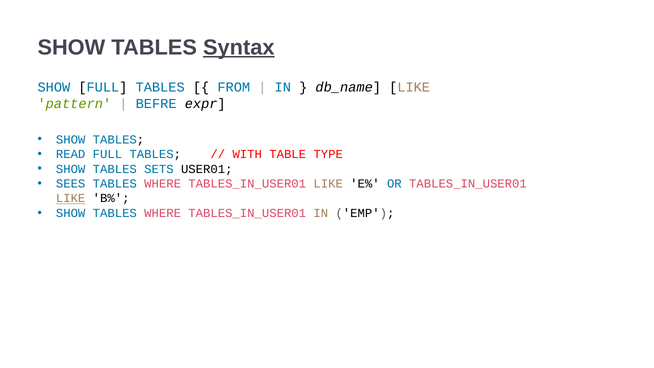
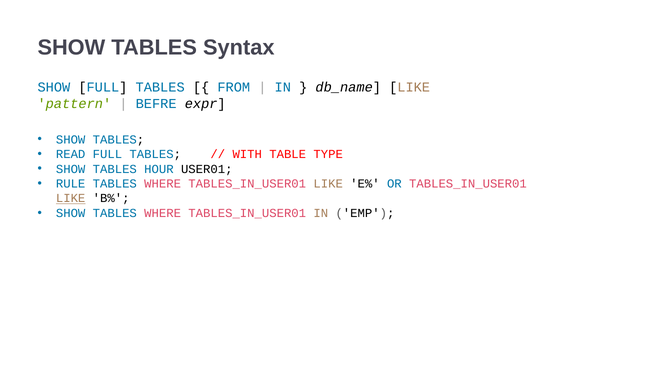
Syntax underline: present -> none
SETS: SETS -> HOUR
SEES: SEES -> RULE
